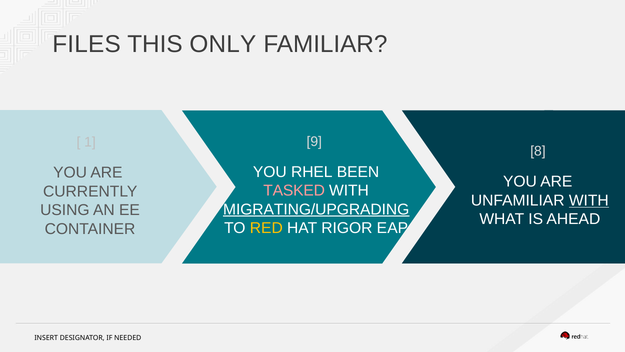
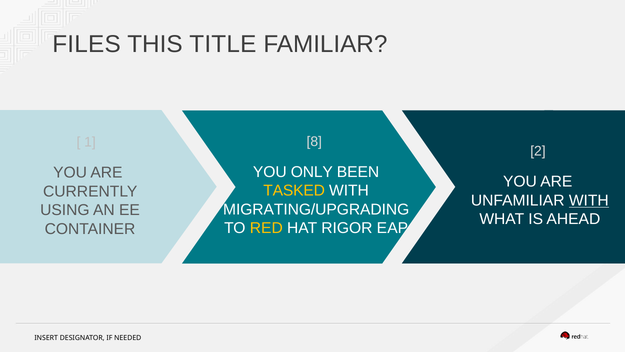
ONLY: ONLY -> TITLE
9: 9 -> 8
8: 8 -> 2
RHEL: RHEL -> ONLY
TASKED colour: pink -> yellow
MIGRATING/UPGRADING underline: present -> none
